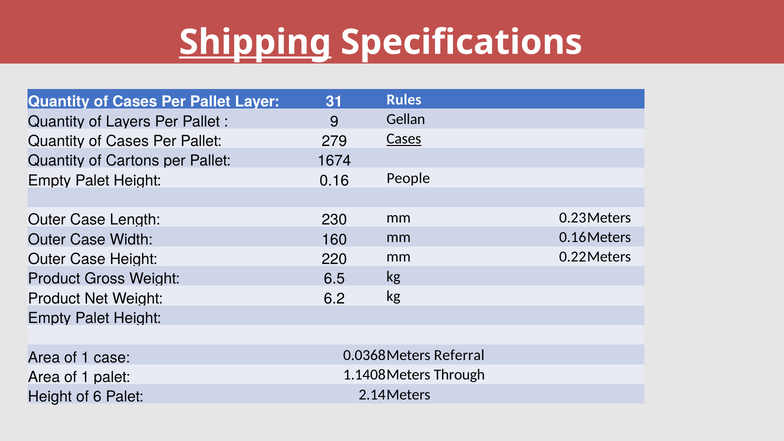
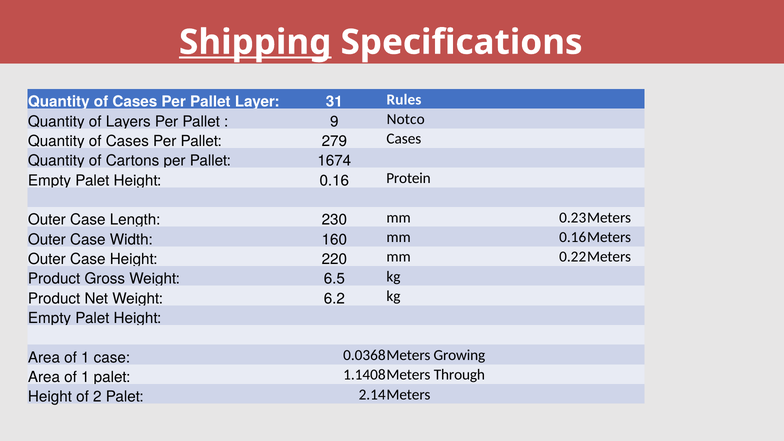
Gellan: Gellan -> Notco
Cases at (404, 139) underline: present -> none
People: People -> Protein
Referral: Referral -> Growing
6: 6 -> 2
